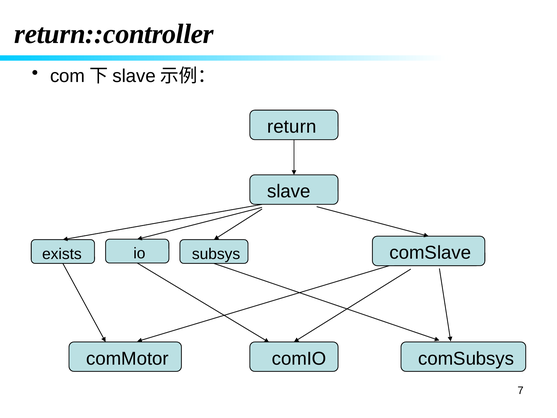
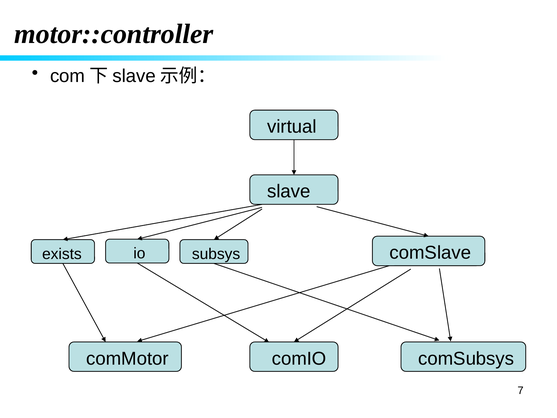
return::controller: return::controller -> motor::controller
return: return -> virtual
